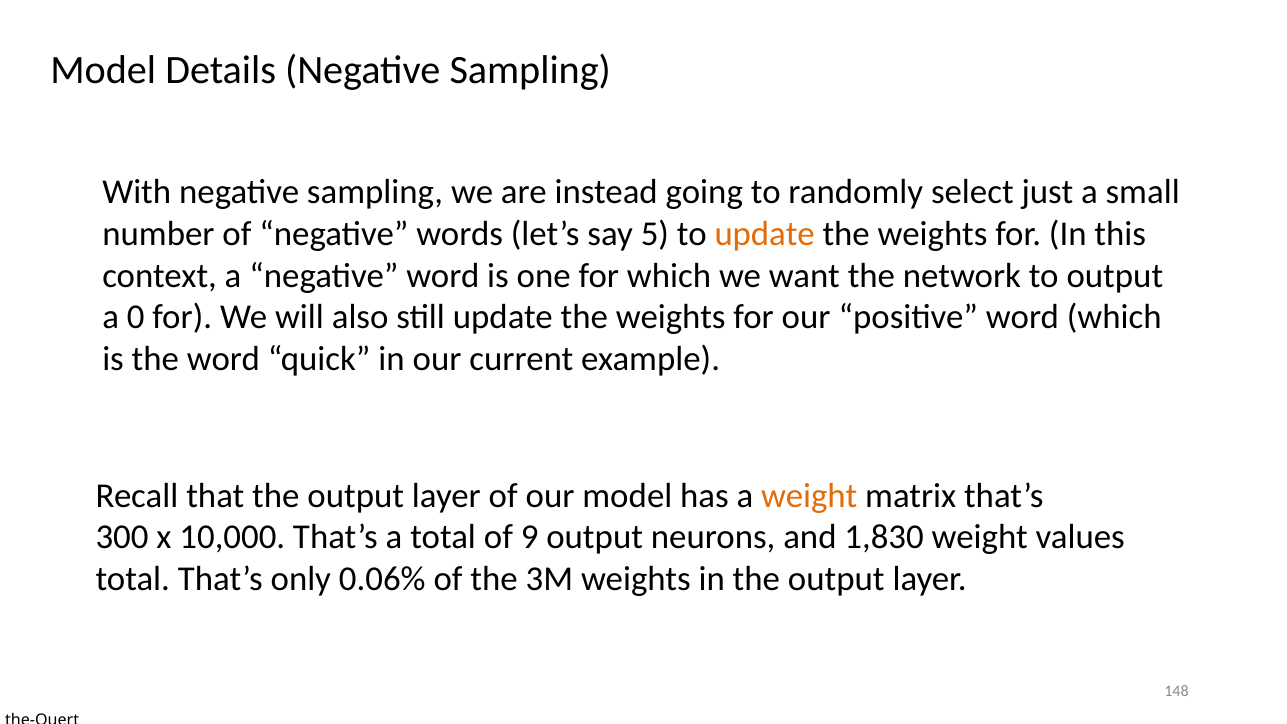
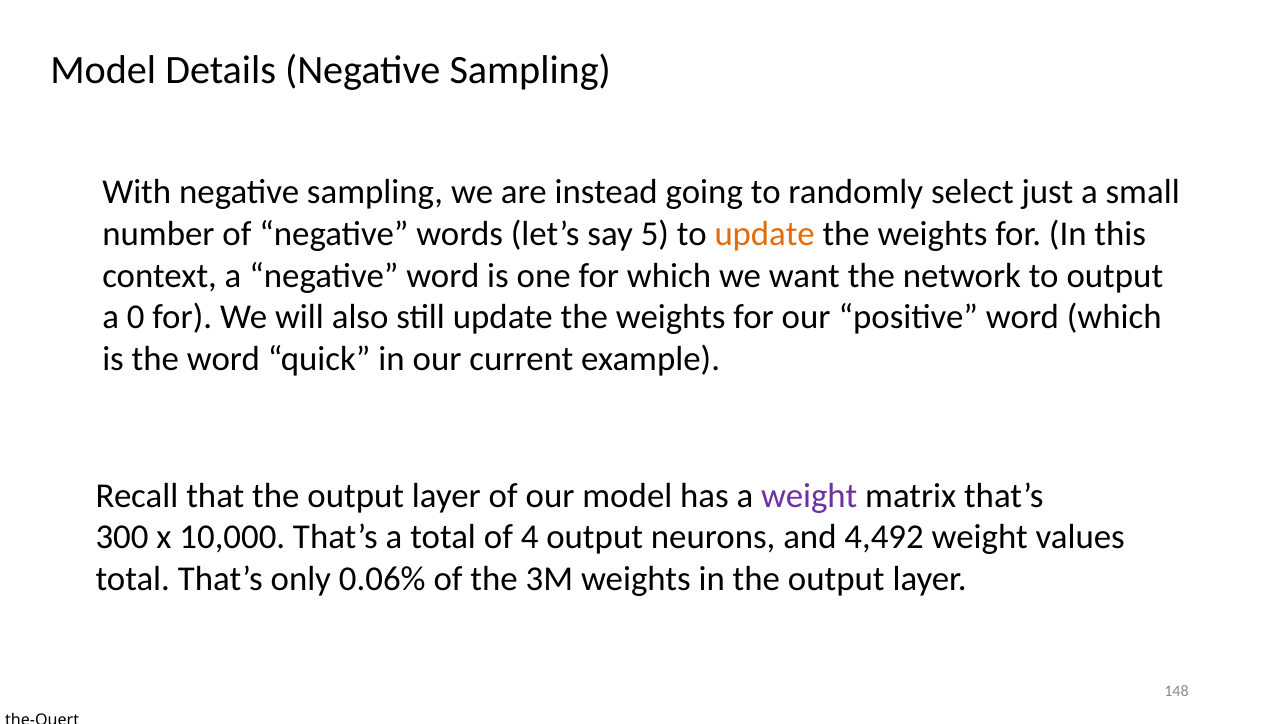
weight at (809, 496) colour: orange -> purple
9: 9 -> 4
1,830: 1,830 -> 4,492
